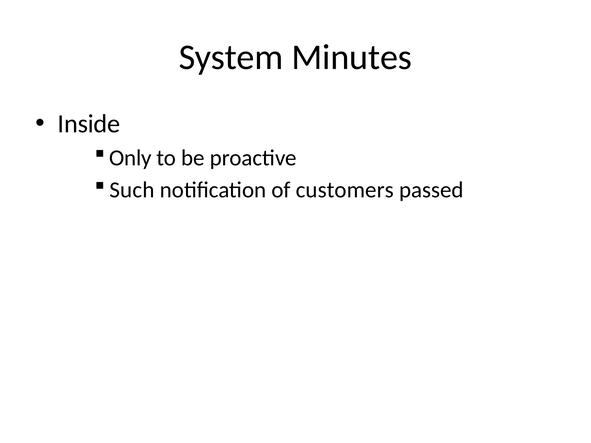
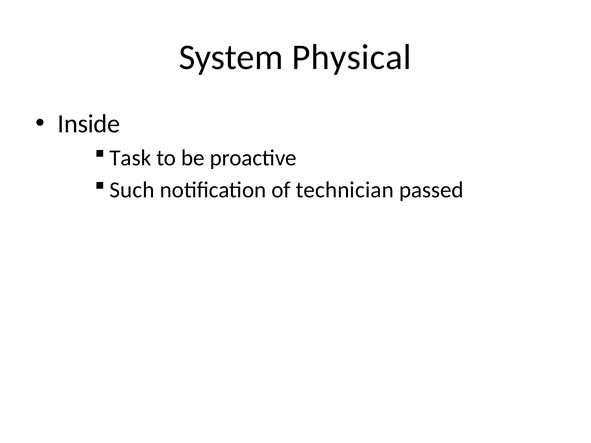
Minutes: Minutes -> Physical
Only: Only -> Task
customers: customers -> technician
